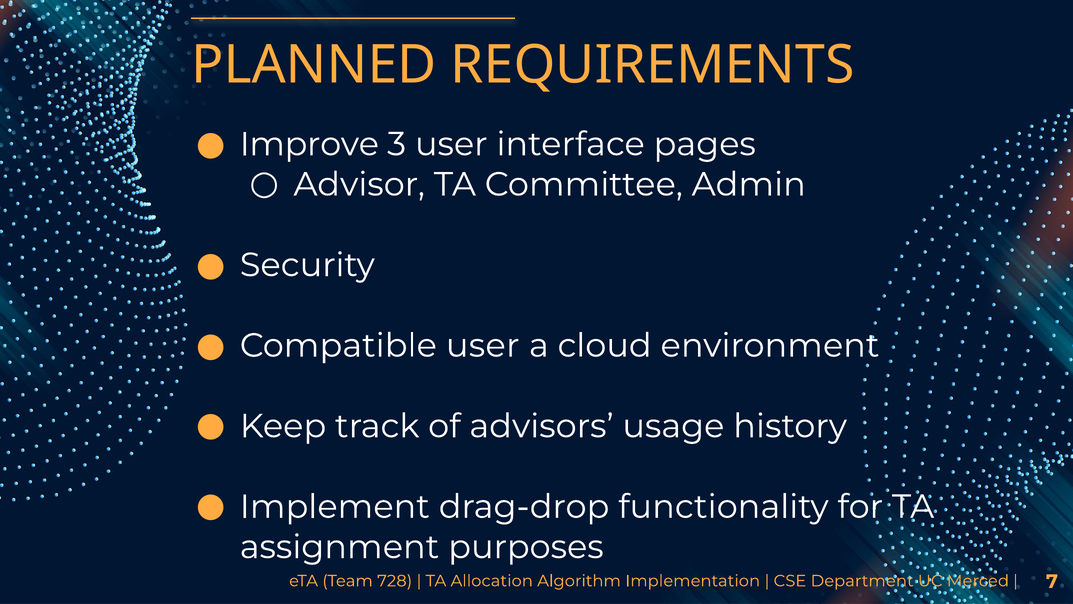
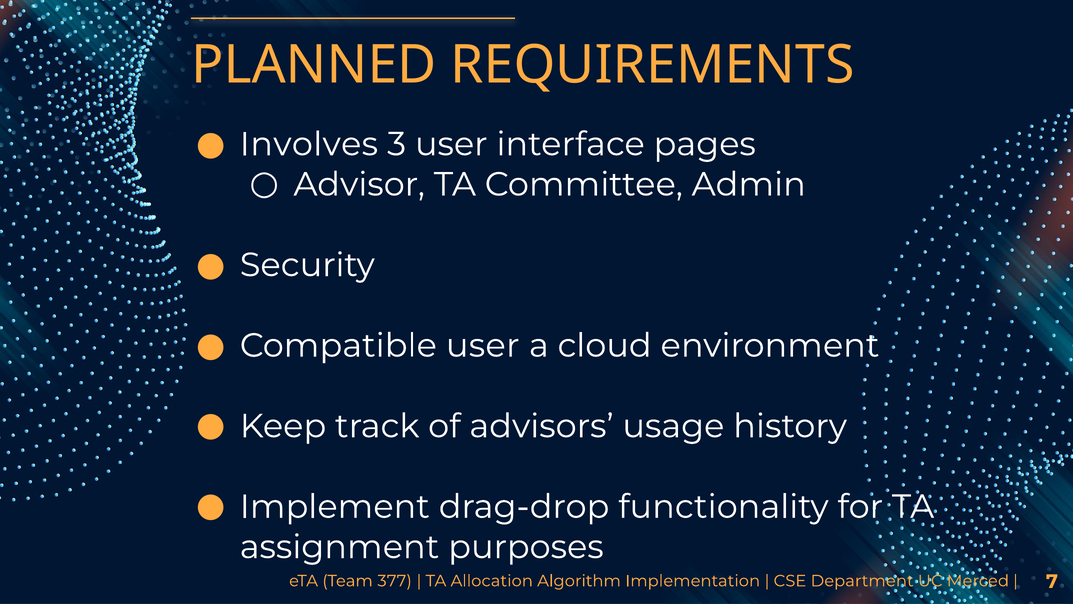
Improve: Improve -> Involves
728: 728 -> 377
